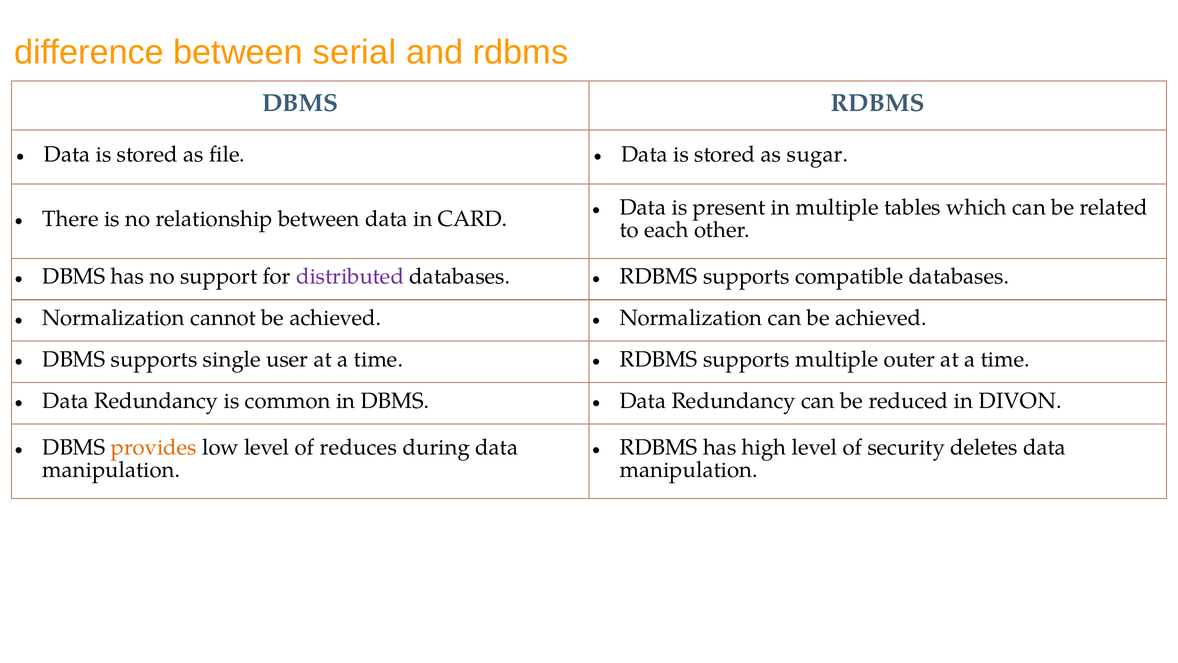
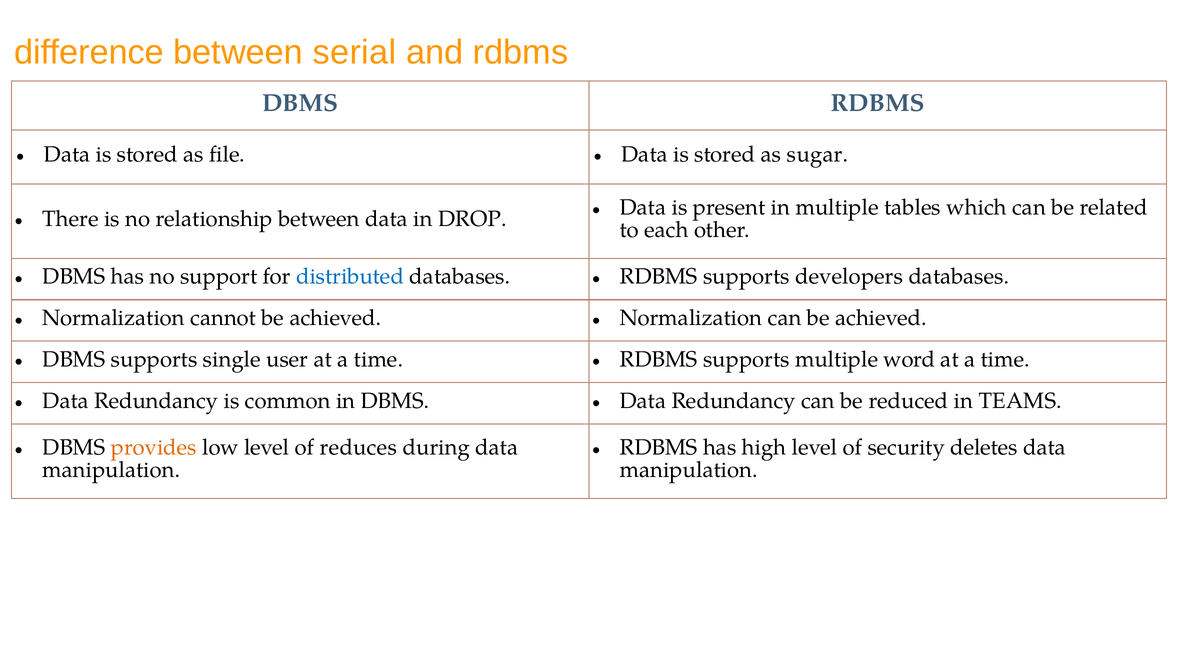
CARD: CARD -> DROP
distributed colour: purple -> blue
compatible: compatible -> developers
outer: outer -> word
DIVON: DIVON -> TEAMS
